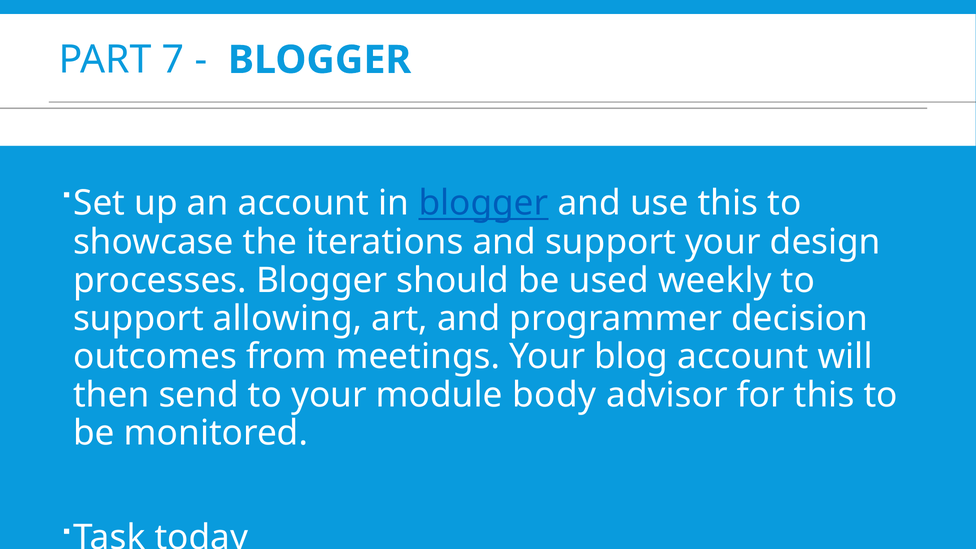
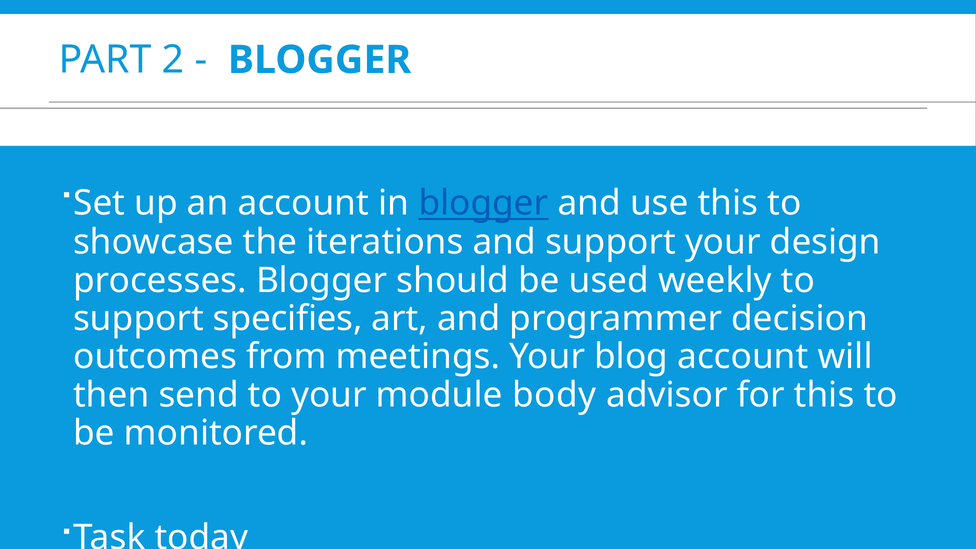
7: 7 -> 2
allowing: allowing -> specifies
